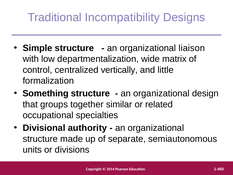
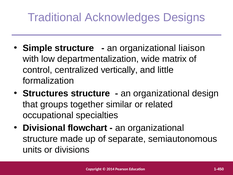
Incompatibility: Incompatibility -> Acknowledges
Something: Something -> Structures
authority: authority -> flowchart
